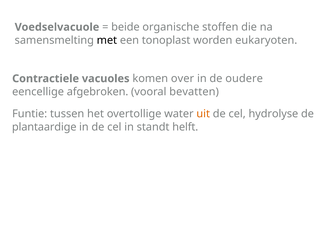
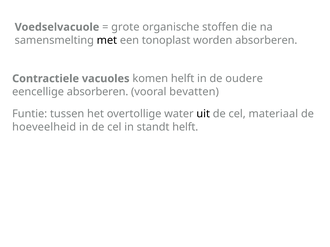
beide: beide -> grote
worden eukaryoten: eukaryoten -> absorberen
komen over: over -> helft
eencellige afgebroken: afgebroken -> absorberen
uit colour: orange -> black
hydrolyse: hydrolyse -> materiaal
plantaardige: plantaardige -> hoeveelheid
